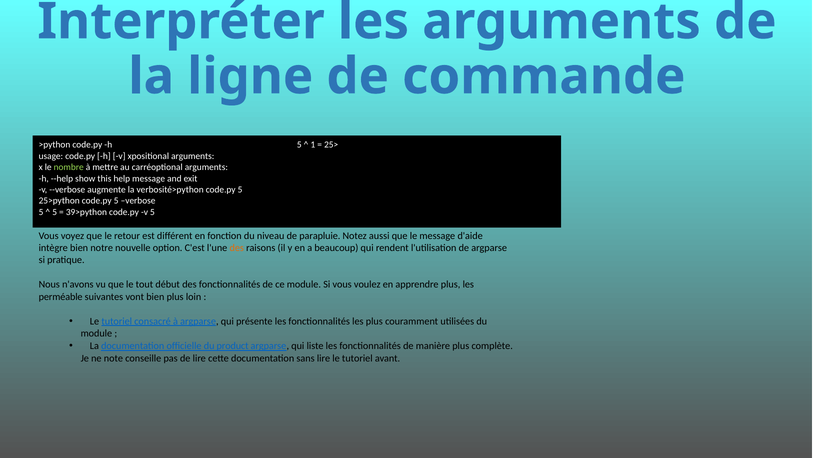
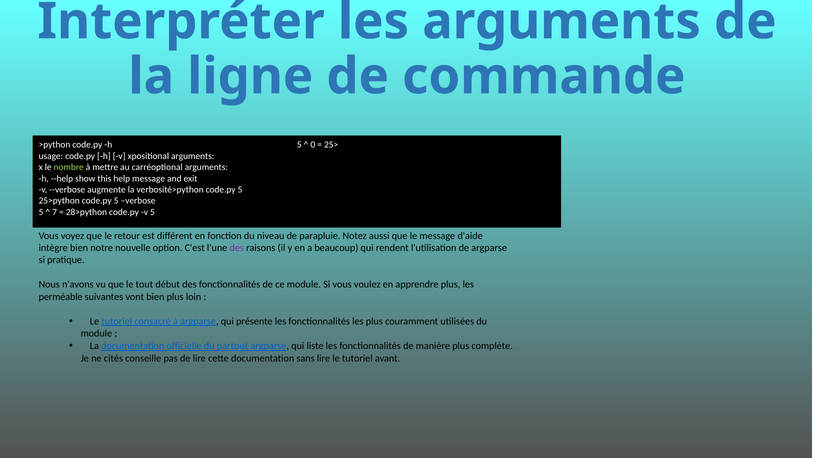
1: 1 -> 0
5 at (55, 212): 5 -> 7
39>python: 39>python -> 28>python
des at (237, 248) colour: orange -> purple
product: product -> partout
note: note -> cités
